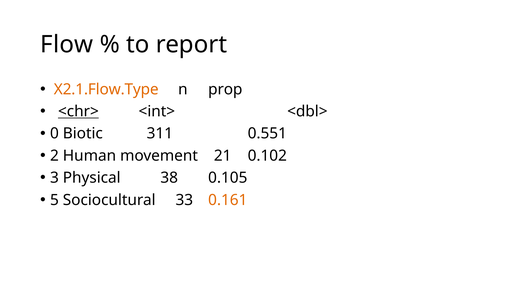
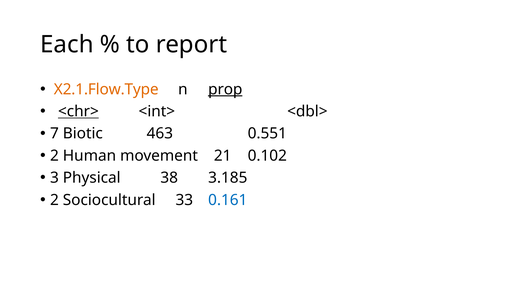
Flow: Flow -> Each
prop underline: none -> present
0: 0 -> 7
311: 311 -> 463
0.105: 0.105 -> 3.185
5 at (54, 200): 5 -> 2
0.161 colour: orange -> blue
